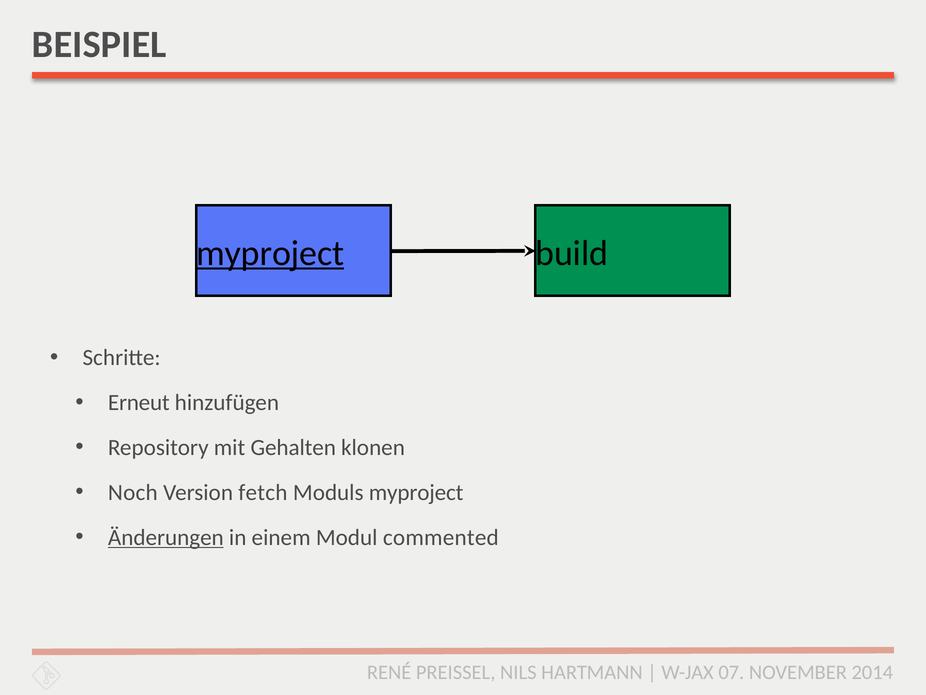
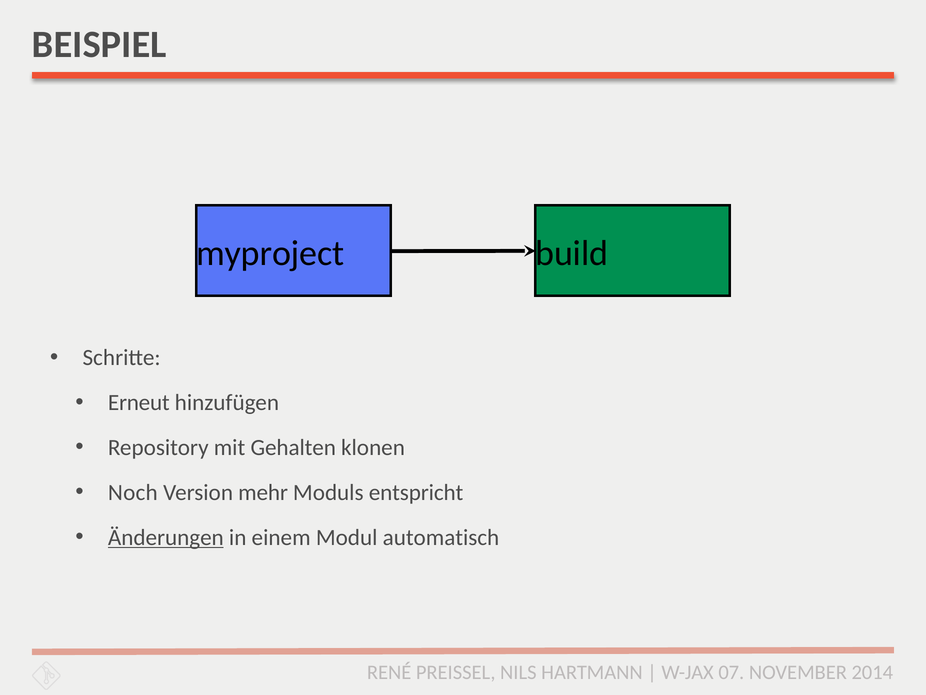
myproject at (270, 253) underline: present -> none
fetch: fetch -> mehr
Moduls myproject: myproject -> entspricht
commented: commented -> automatisch
